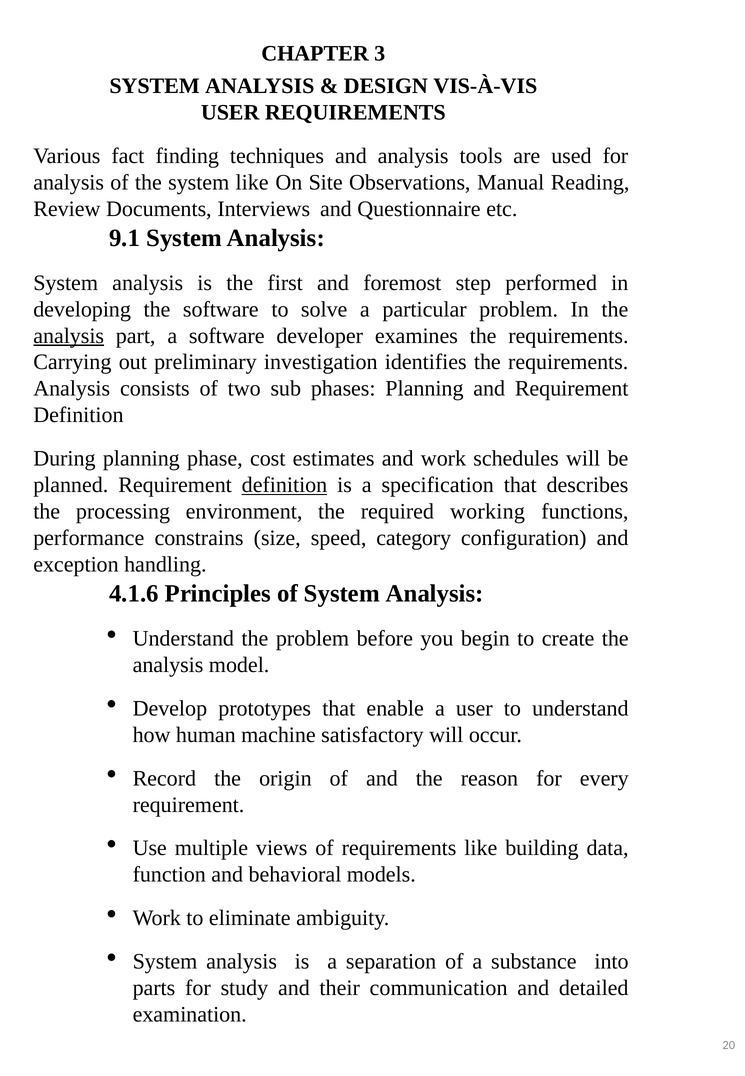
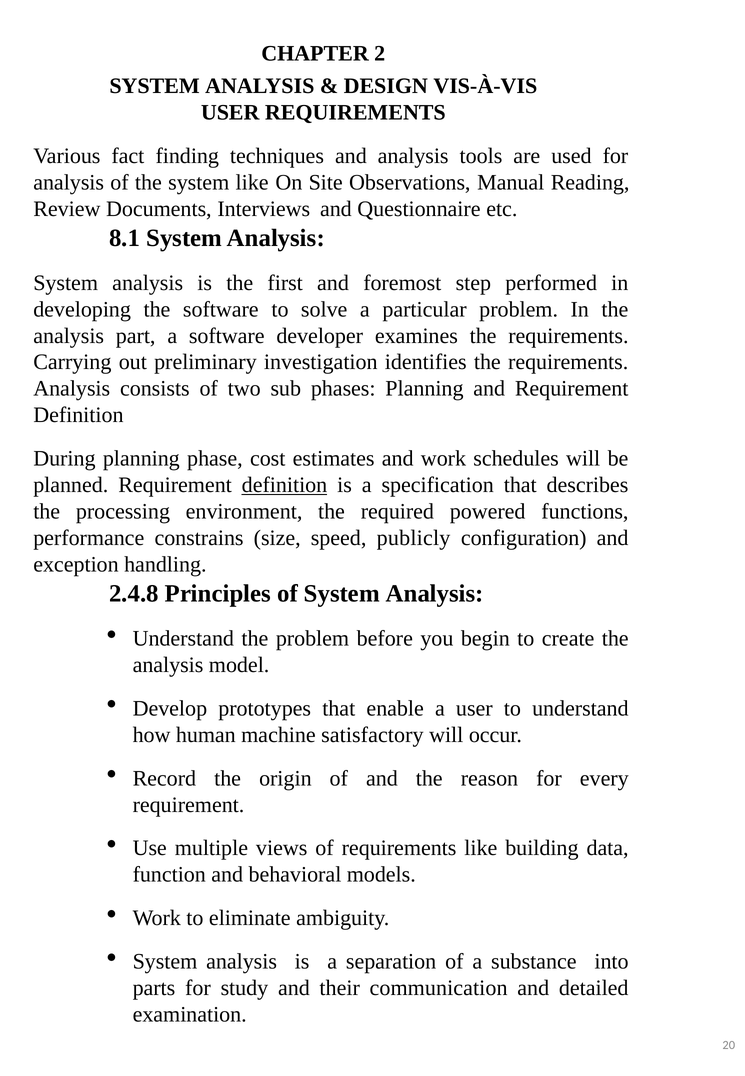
3: 3 -> 2
9.1: 9.1 -> 8.1
analysis at (69, 336) underline: present -> none
working: working -> powered
category: category -> publicly
4.1.6: 4.1.6 -> 2.4.8
